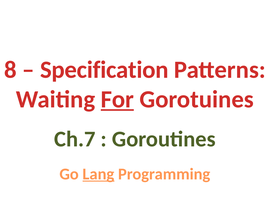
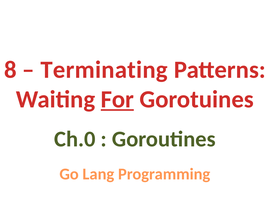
Specification: Specification -> Terminating
Ch.7: Ch.7 -> Ch.0
Lang underline: present -> none
